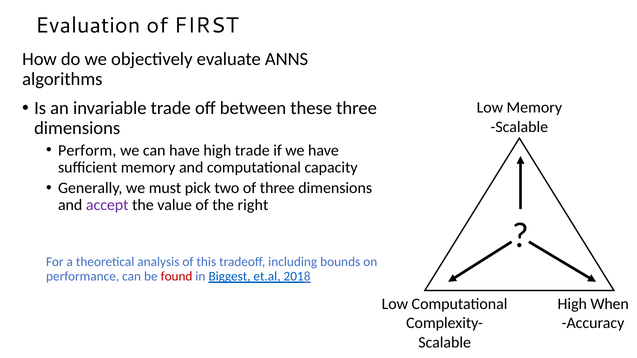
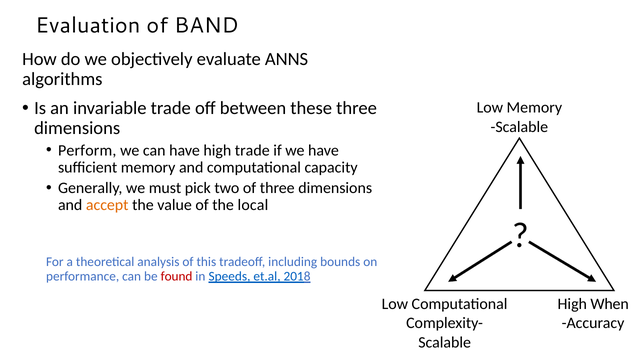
FIRST: FIRST -> BAND
accept colour: purple -> orange
right: right -> local
Biggest: Biggest -> Speeds
